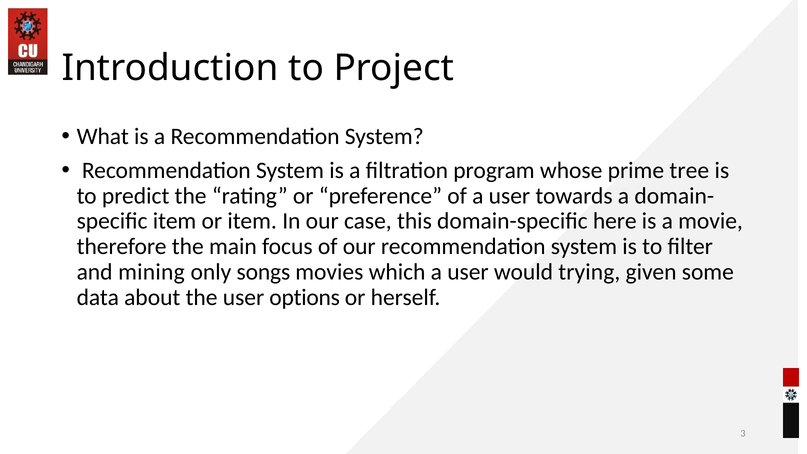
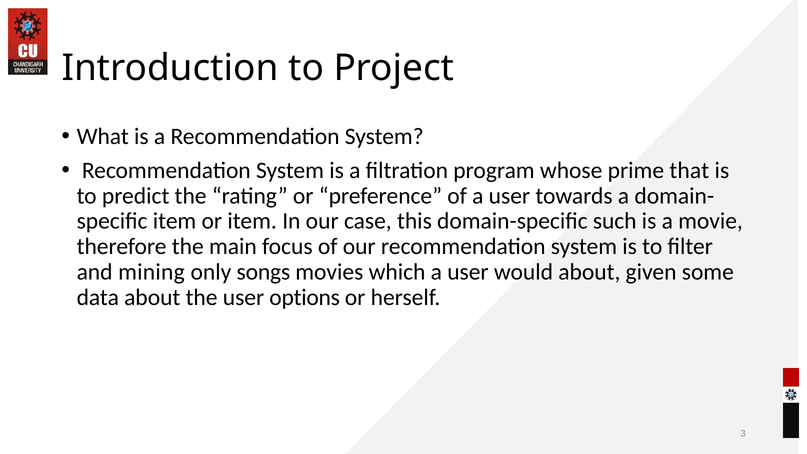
tree: tree -> that
here: here -> such
would trying: trying -> about
